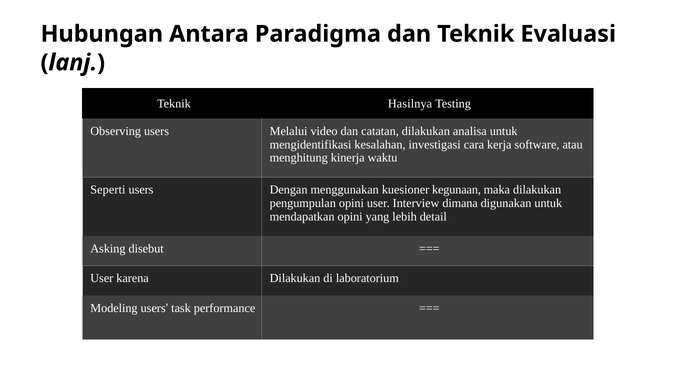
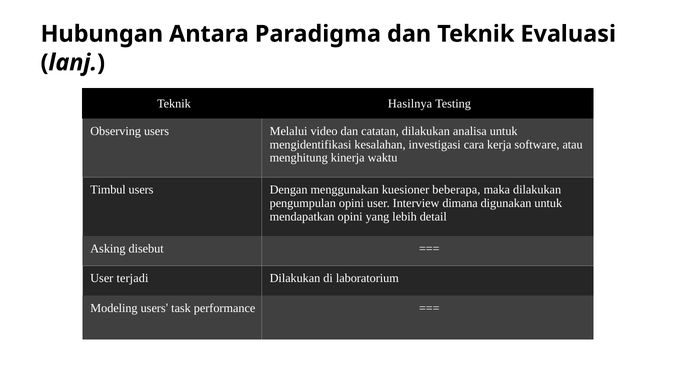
Seperti: Seperti -> Timbul
kegunaan: kegunaan -> beberapa
karena: karena -> terjadi
